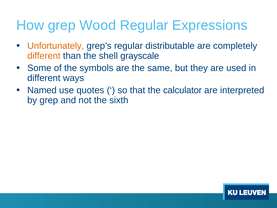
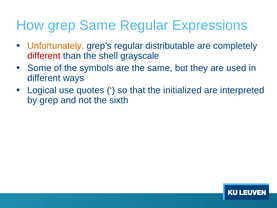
grep Wood: Wood -> Same
different at (44, 56) colour: orange -> red
Named: Named -> Logical
calculator: calculator -> initialized
